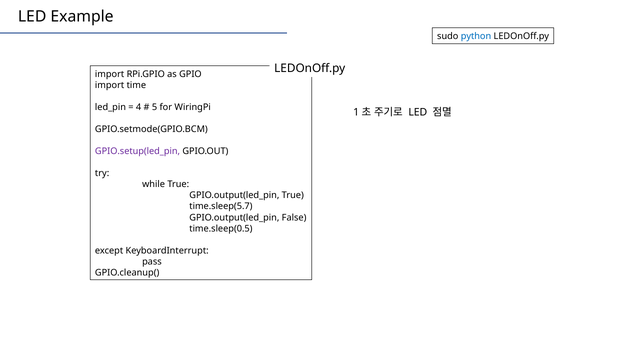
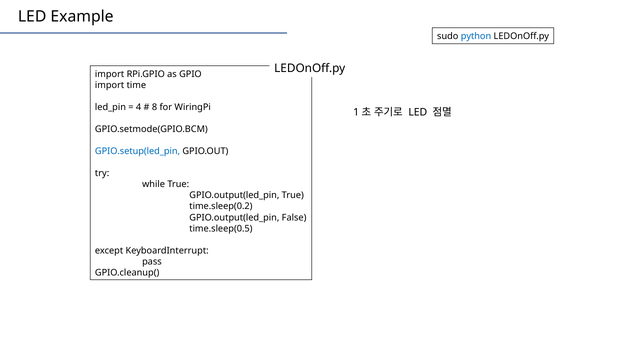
5: 5 -> 8
GPIO.setup(led_pin colour: purple -> blue
time.sleep(5.7: time.sleep(5.7 -> time.sleep(0.2
